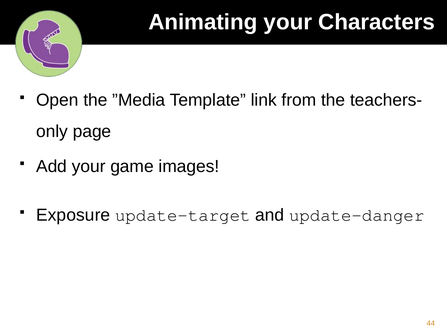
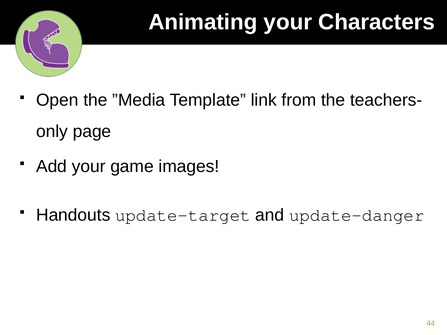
Exposure: Exposure -> Handouts
